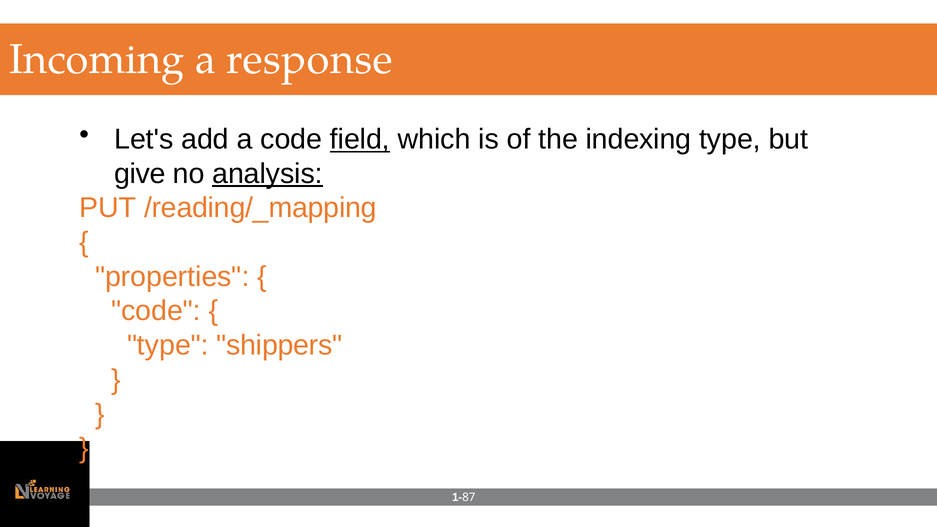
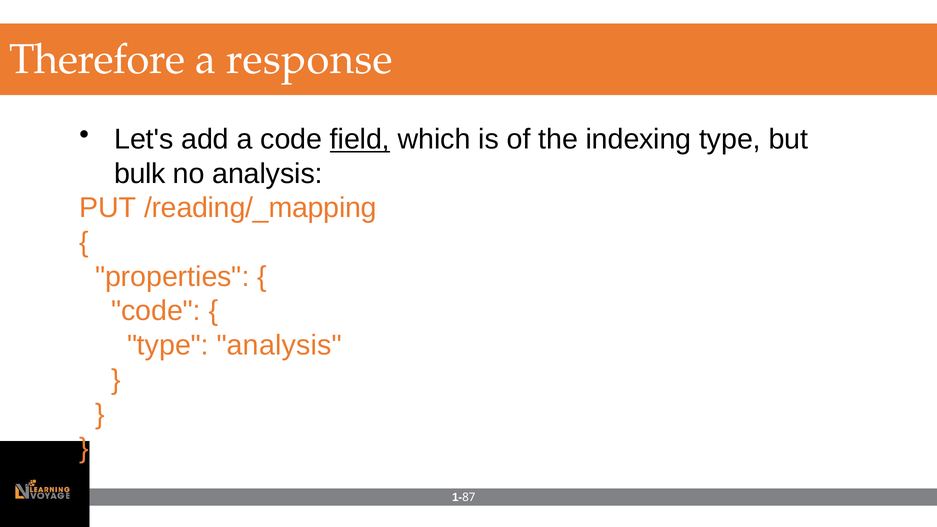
Incoming: Incoming -> Therefore
give: give -> bulk
analysis at (268, 174) underline: present -> none
type shippers: shippers -> analysis
